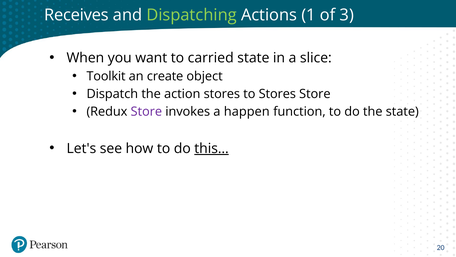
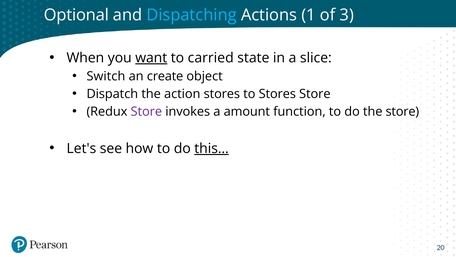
Receives: Receives -> Optional
Dispatching colour: light green -> light blue
want underline: none -> present
Toolkit: Toolkit -> Switch
happen: happen -> amount
the state: state -> store
